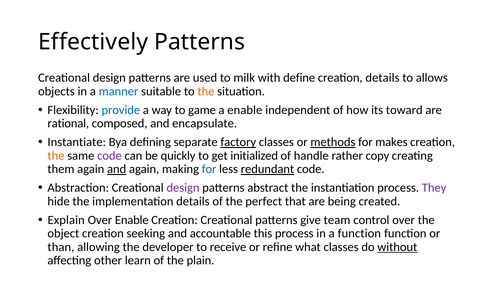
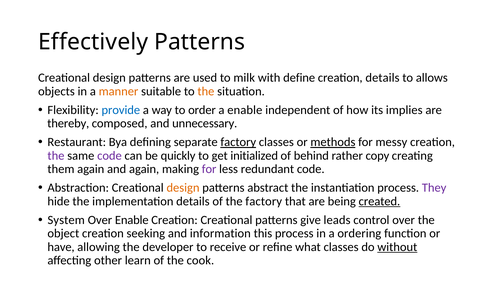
manner colour: blue -> orange
game: game -> order
toward: toward -> implies
rational: rational -> thereby
encapsulate: encapsulate -> unnecessary
Instantiate: Instantiate -> Restaurant
makes: makes -> messy
the at (56, 156) colour: orange -> purple
handle: handle -> behind
and at (117, 169) underline: present -> none
for at (209, 169) colour: blue -> purple
redundant underline: present -> none
design at (183, 188) colour: purple -> orange
the perfect: perfect -> factory
created underline: none -> present
Explain: Explain -> System
team: team -> leads
accountable: accountable -> information
a function: function -> ordering
than: than -> have
plain: plain -> cook
